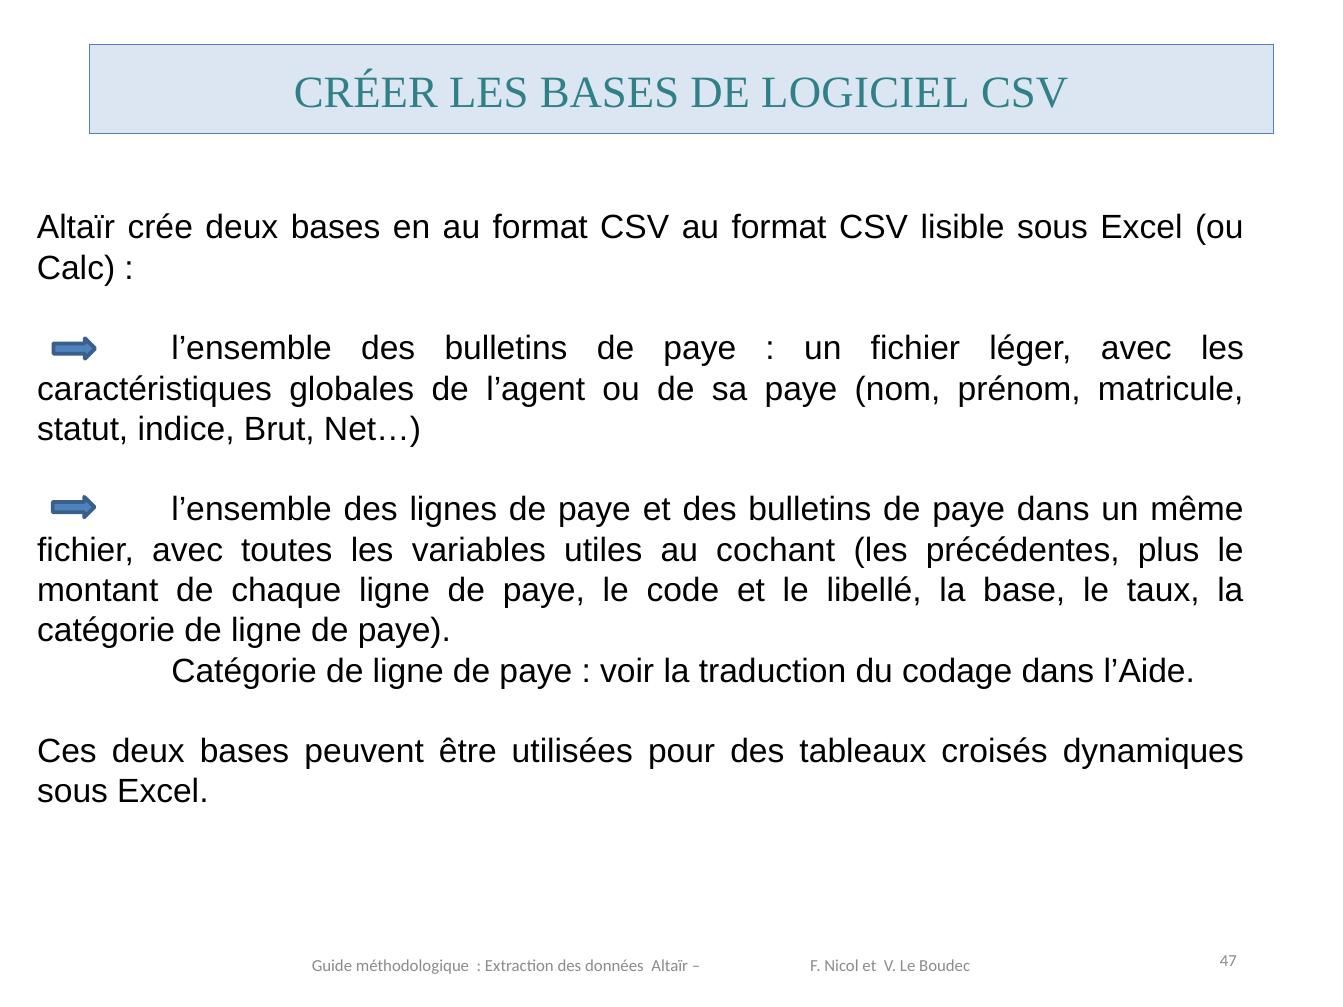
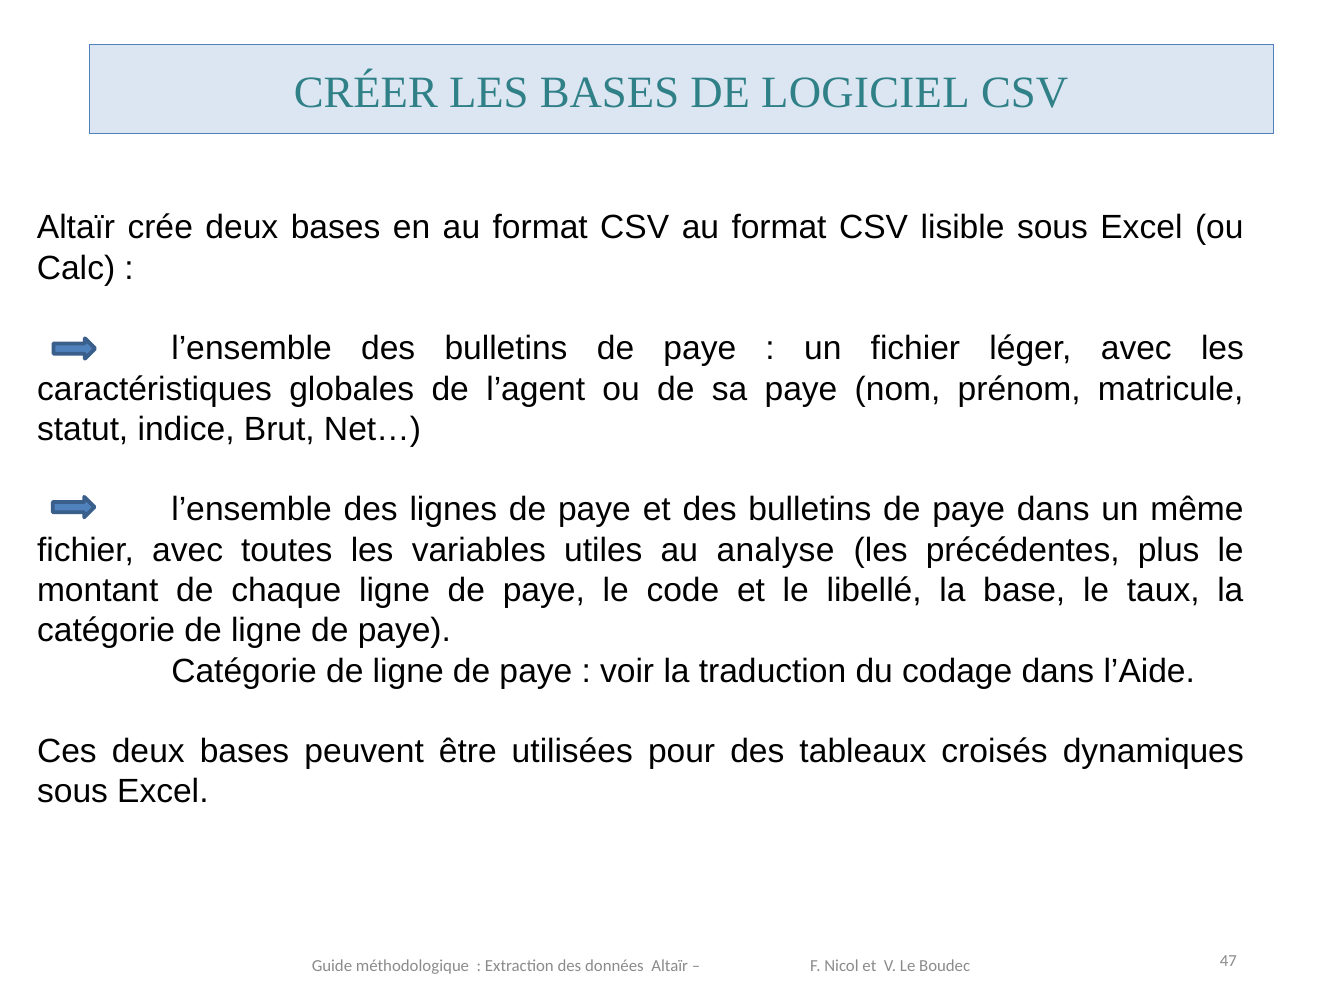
cochant: cochant -> analyse
